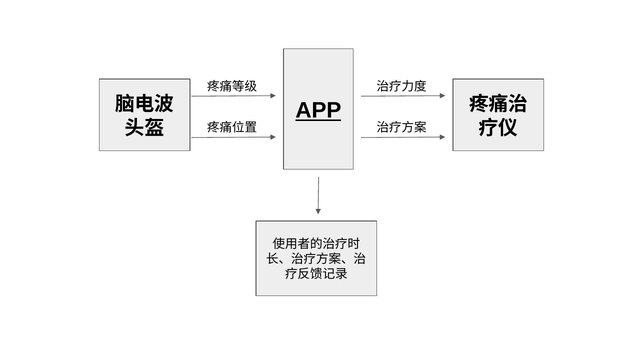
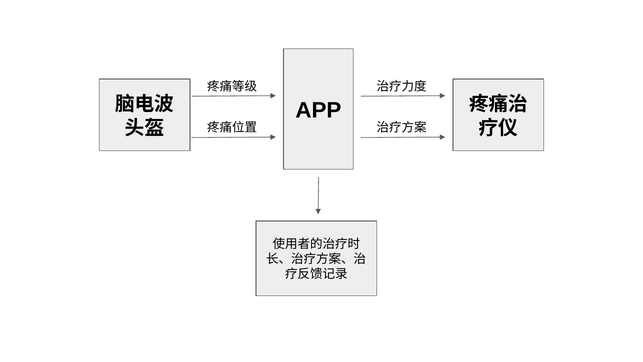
APP underline: present -> none
